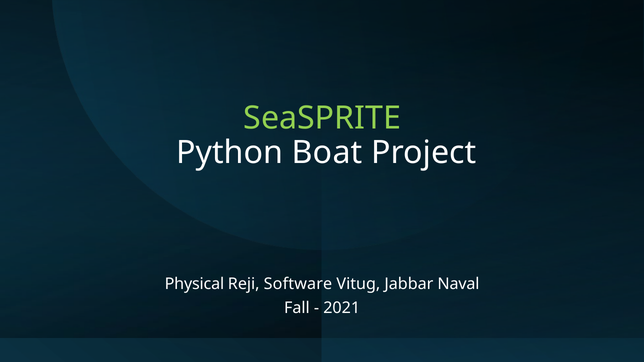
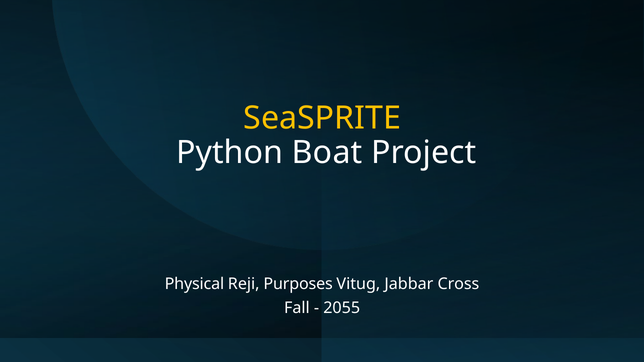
SeaSPRITE colour: light green -> yellow
Software: Software -> Purposes
Naval: Naval -> Cross
2021: 2021 -> 2055
